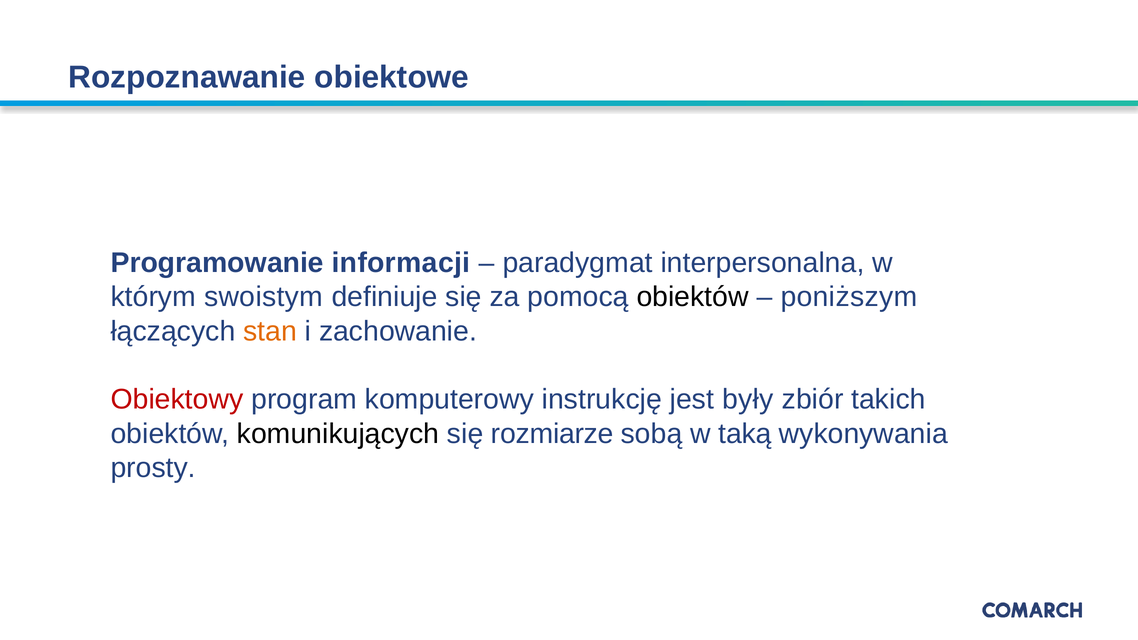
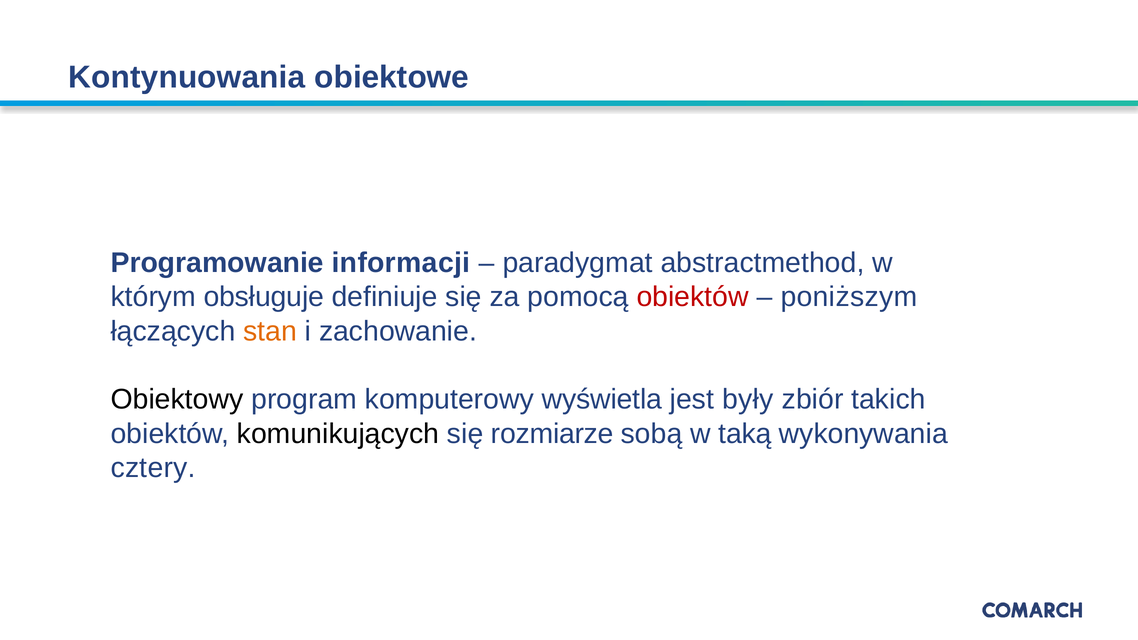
Rozpoznawanie: Rozpoznawanie -> Kontynuowania
interpersonalna: interpersonalna -> abstractmethod
swoistym: swoistym -> obsługuje
obiektów at (693, 297) colour: black -> red
Obiektowy colour: red -> black
instrukcję: instrukcję -> wyświetla
prosty: prosty -> cztery
